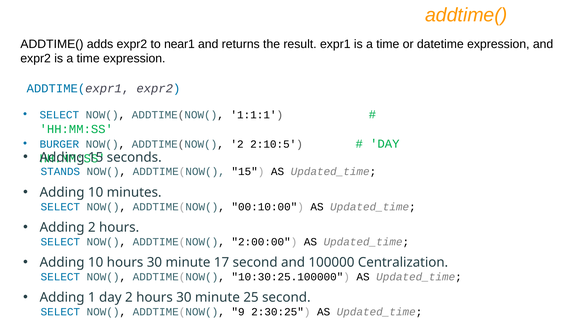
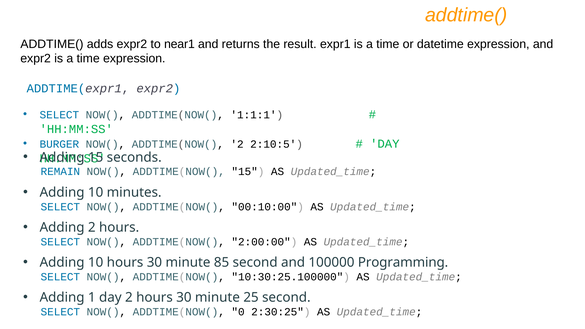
STANDS: STANDS -> REMAIN
17: 17 -> 85
Centralization: Centralization -> Programming
9: 9 -> 0
